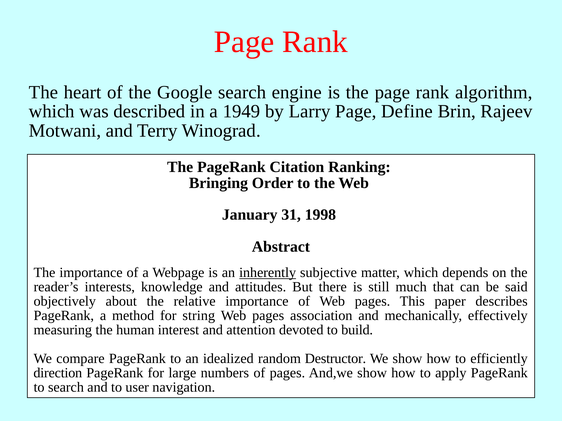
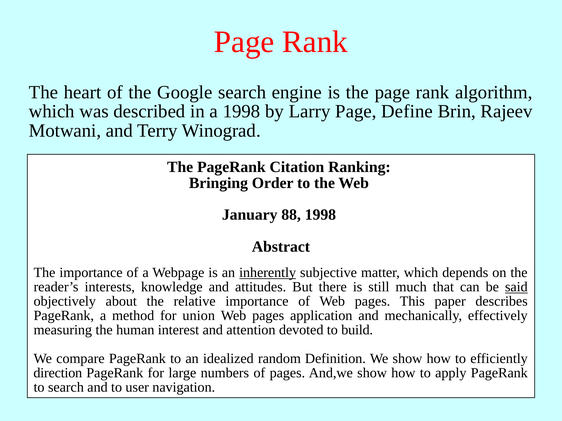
a 1949: 1949 -> 1998
31: 31 -> 88
said underline: none -> present
string: string -> union
association: association -> application
Destructor: Destructor -> Definition
